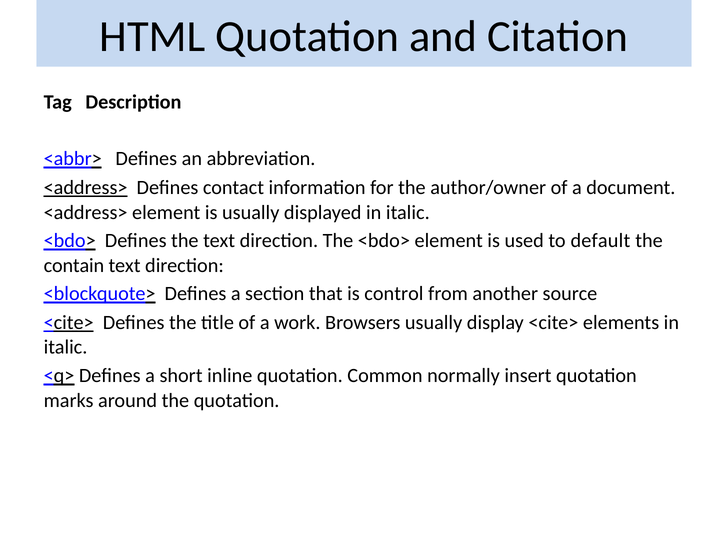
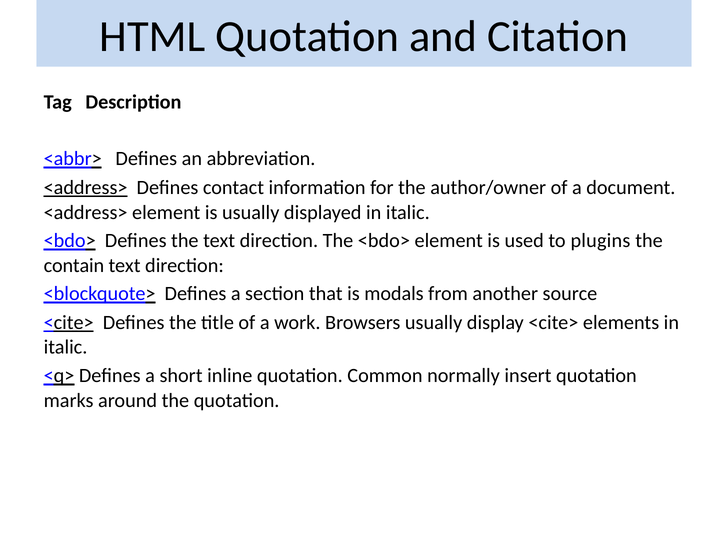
default: default -> plugins
control: control -> modals
